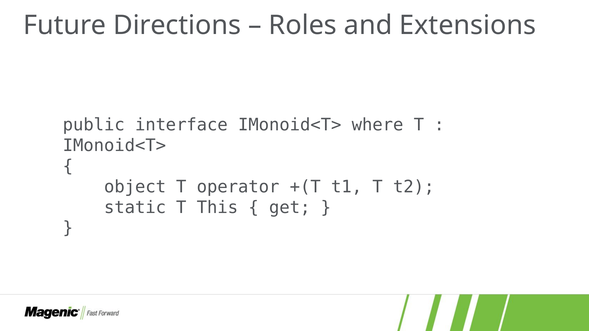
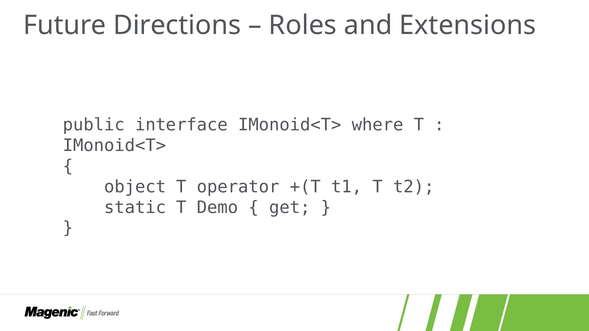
This: This -> Demo
